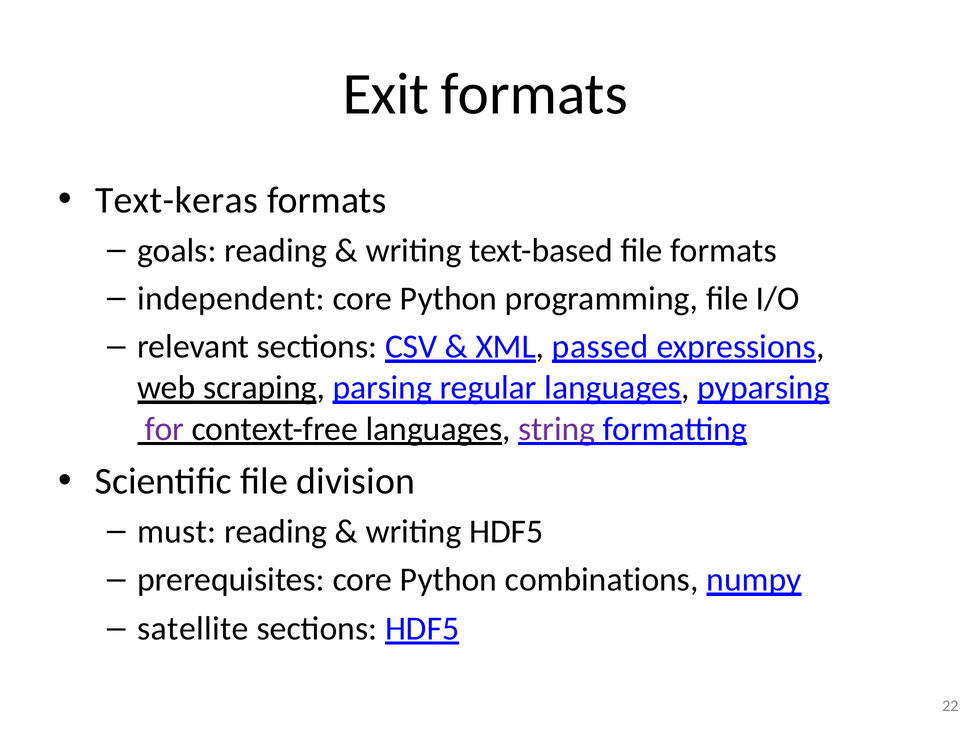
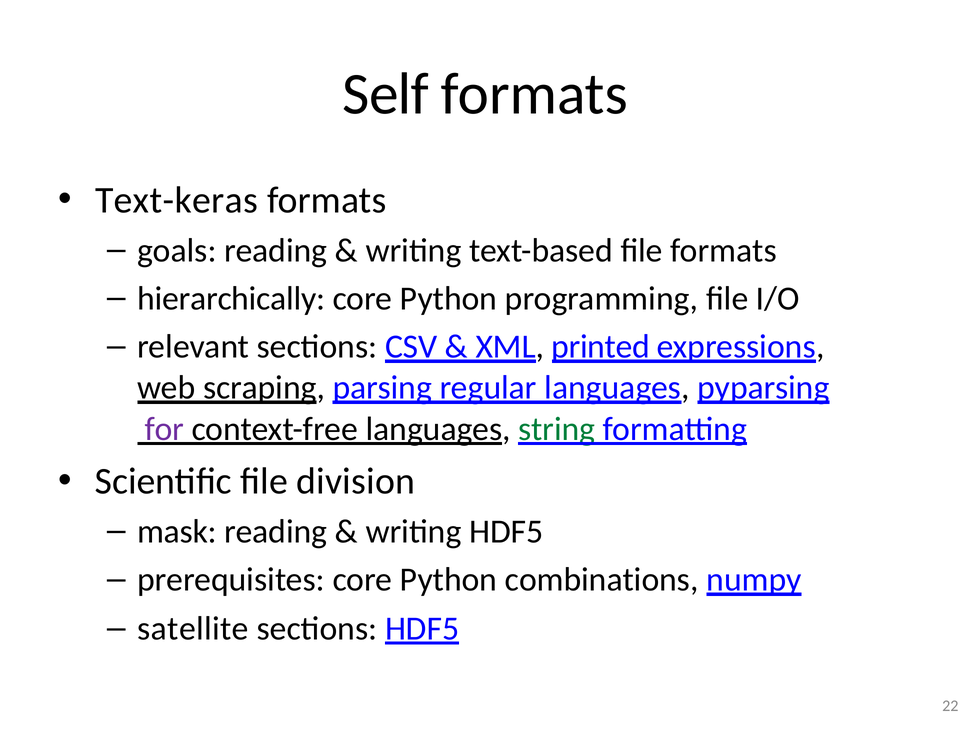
Exit: Exit -> Self
independent: independent -> hierarchically
passed: passed -> printed
string colour: purple -> green
must: must -> mask
